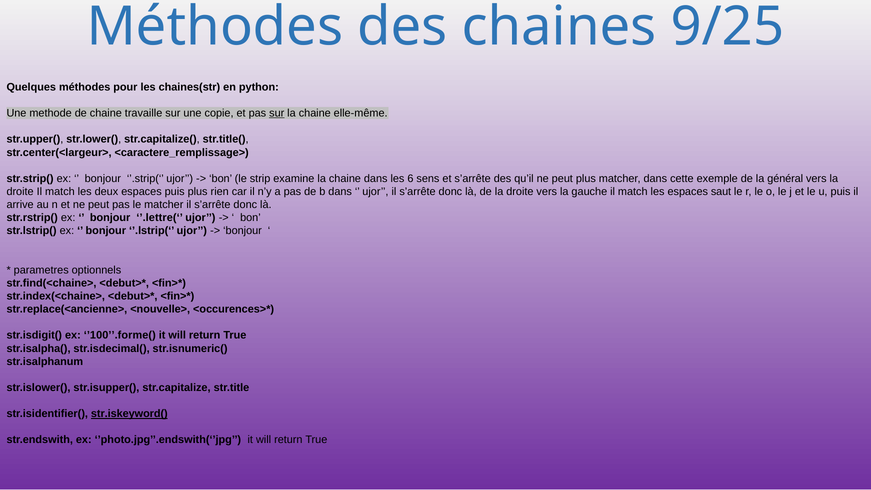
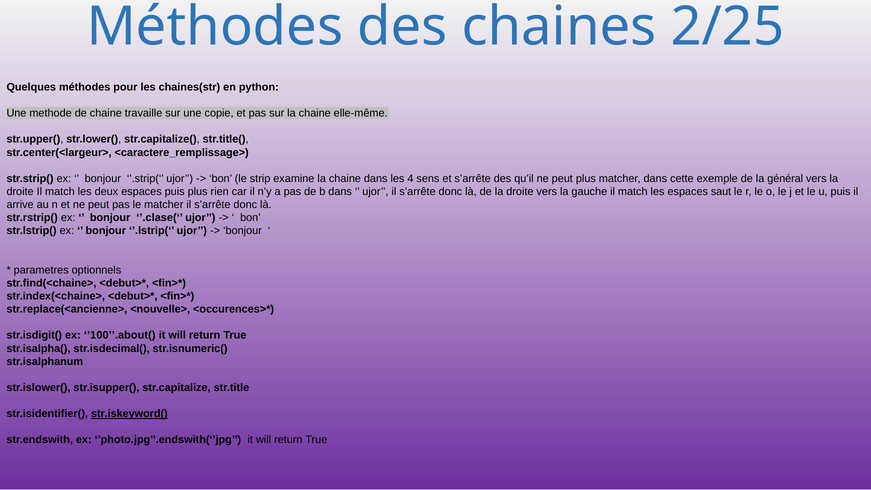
9/25: 9/25 -> 2/25
sur at (277, 113) underline: present -> none
6: 6 -> 4
’.lettre(‘: ’.lettre(‘ -> ’.clase(‘
’100’’.forme(: ’100’’.forme( -> ’100’’.about(
